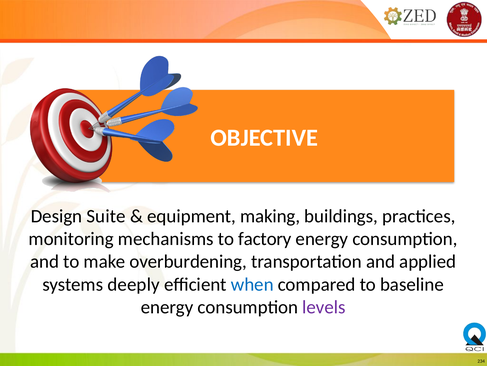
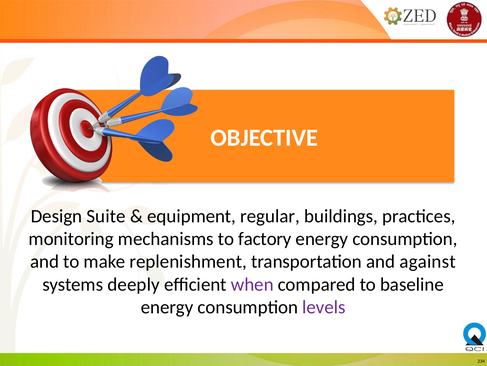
making: making -> regular
overburdening: overburdening -> replenishment
applied: applied -> against
when colour: blue -> purple
